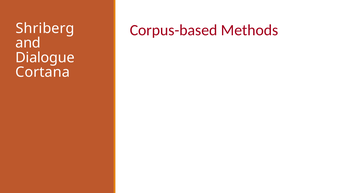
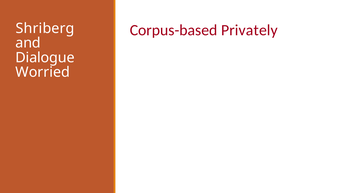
Methods: Methods -> Privately
Cortana: Cortana -> Worried
